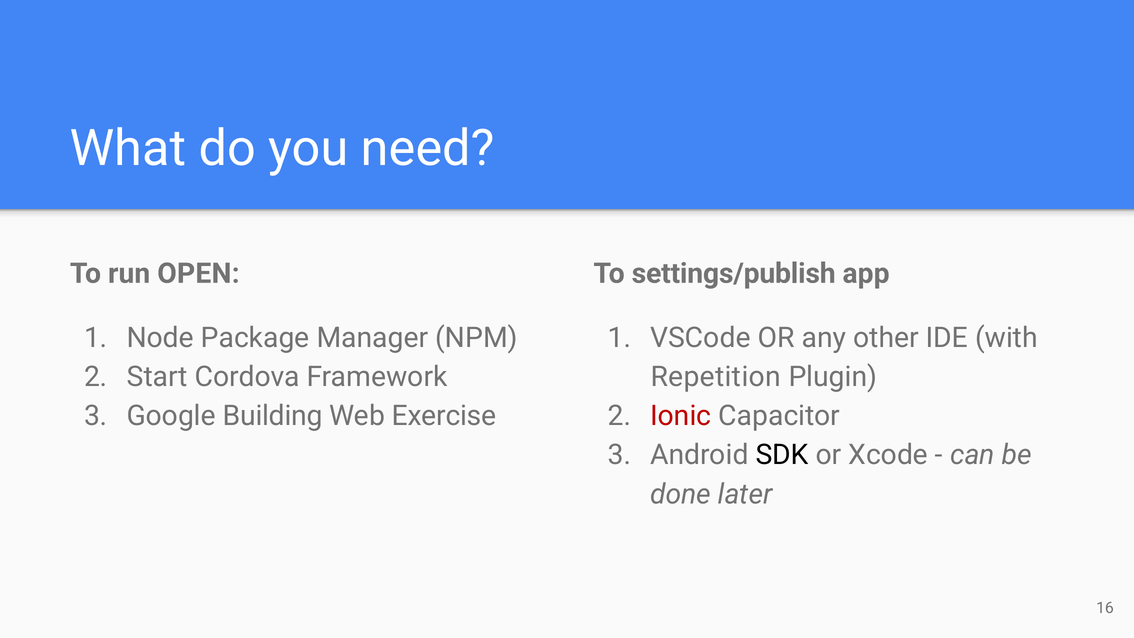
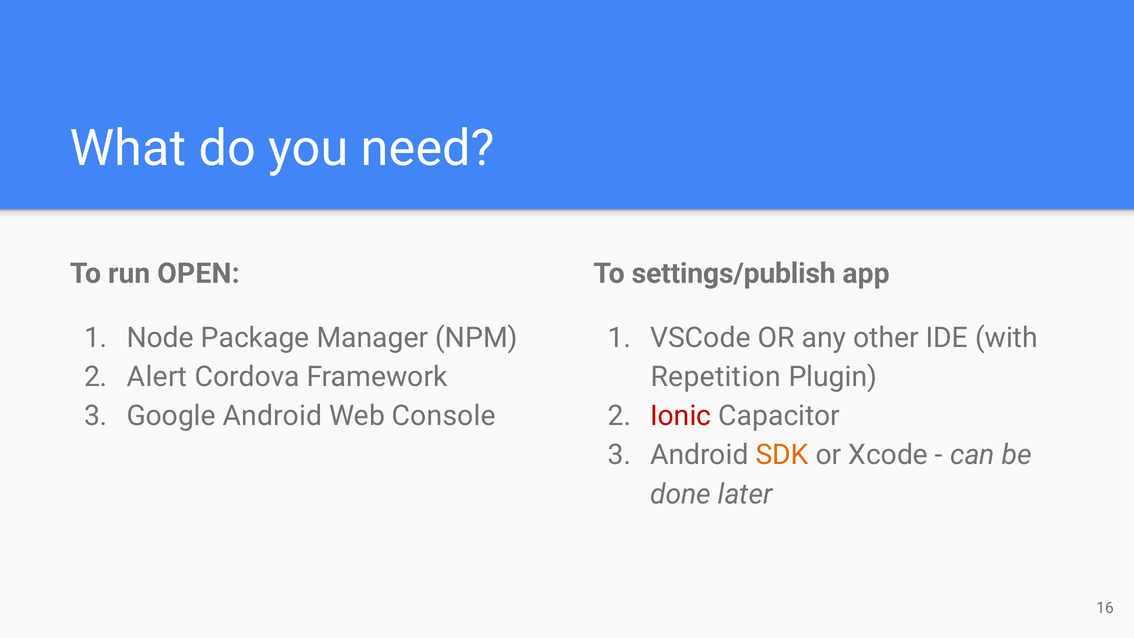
Start: Start -> Alert
Google Building: Building -> Android
Exercise: Exercise -> Console
SDK colour: black -> orange
